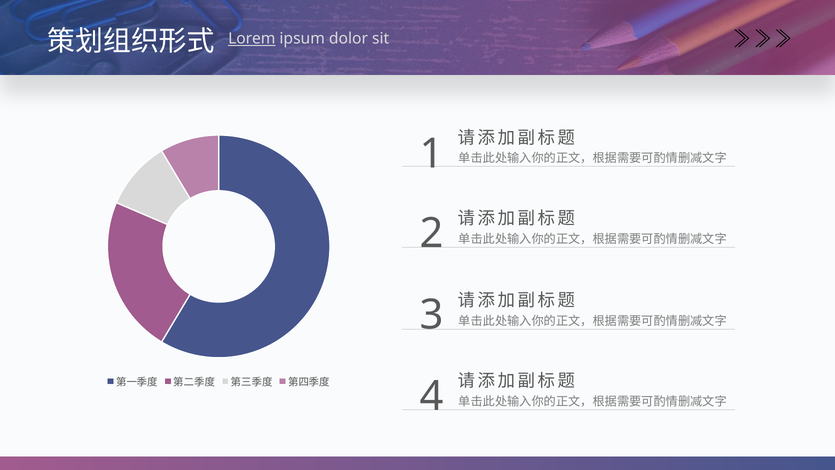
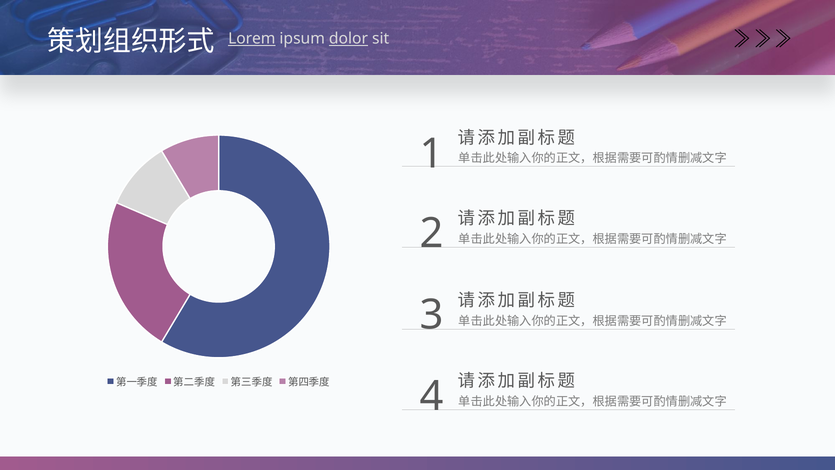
dolor underline: none -> present
